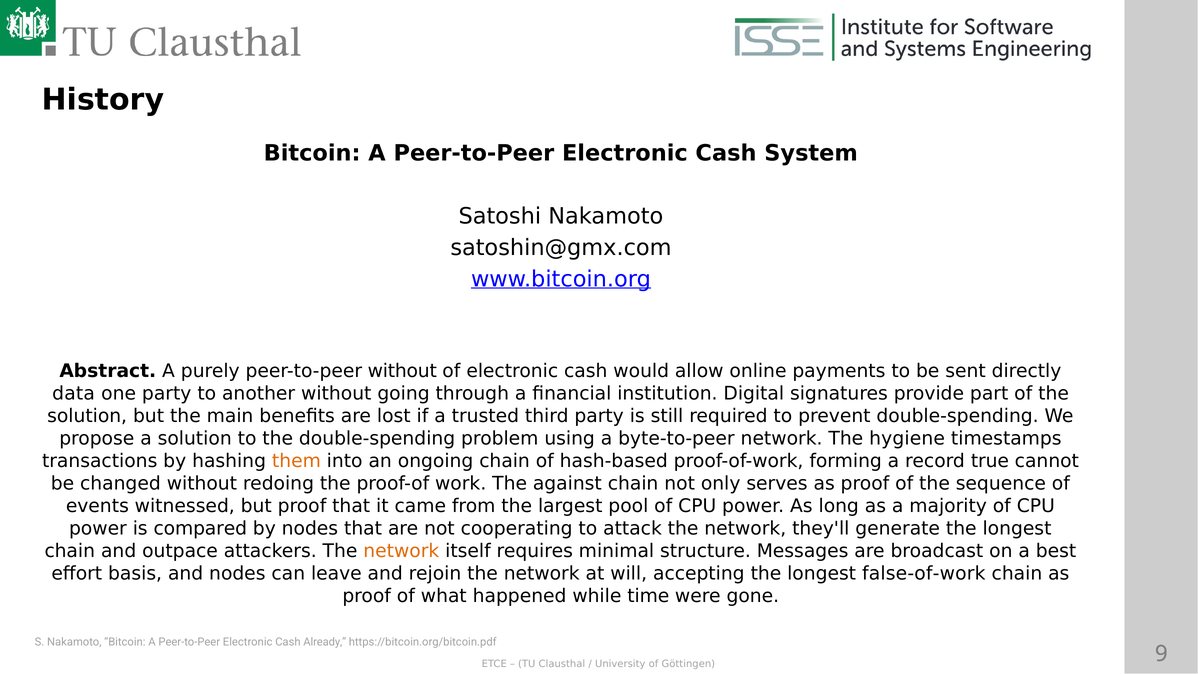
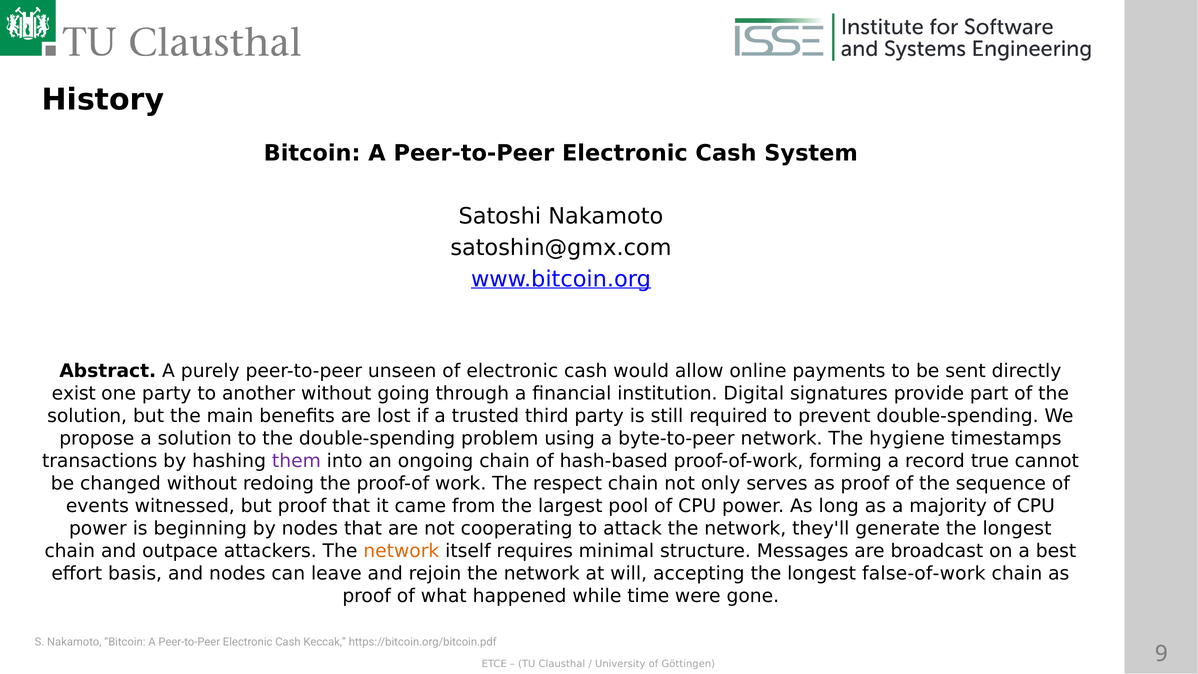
peer-to-peer without: without -> unseen
data: data -> exist
them colour: orange -> purple
against: against -> respect
compared: compared -> beginning
Already: Already -> Keccak
